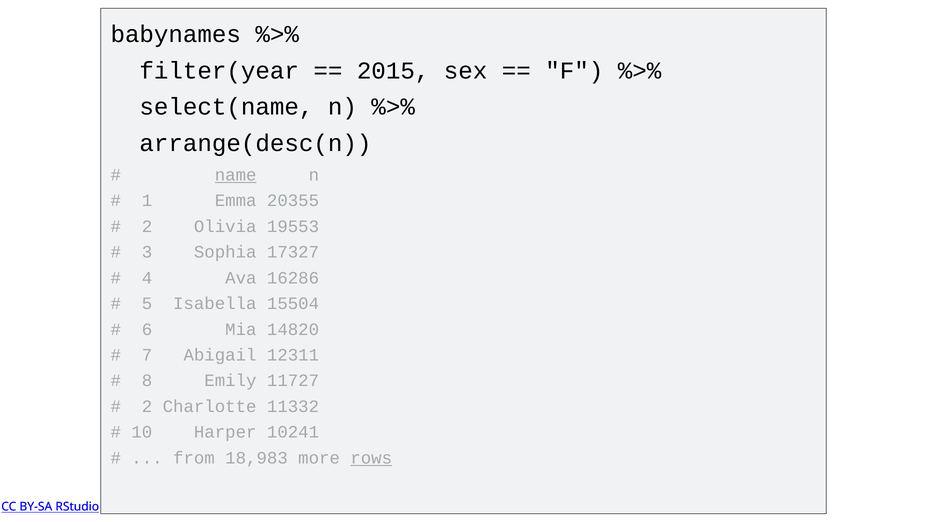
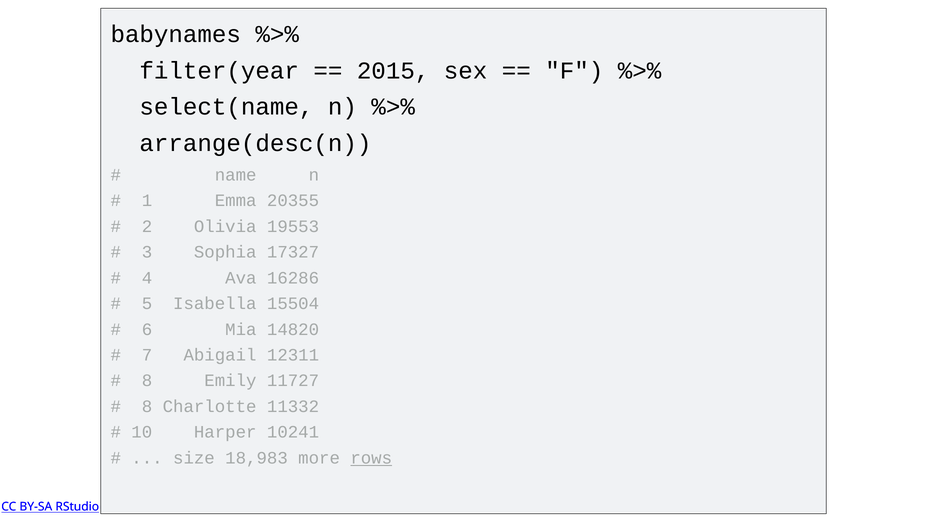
name underline: present -> none
2 at (147, 406): 2 -> 8
from: from -> size
